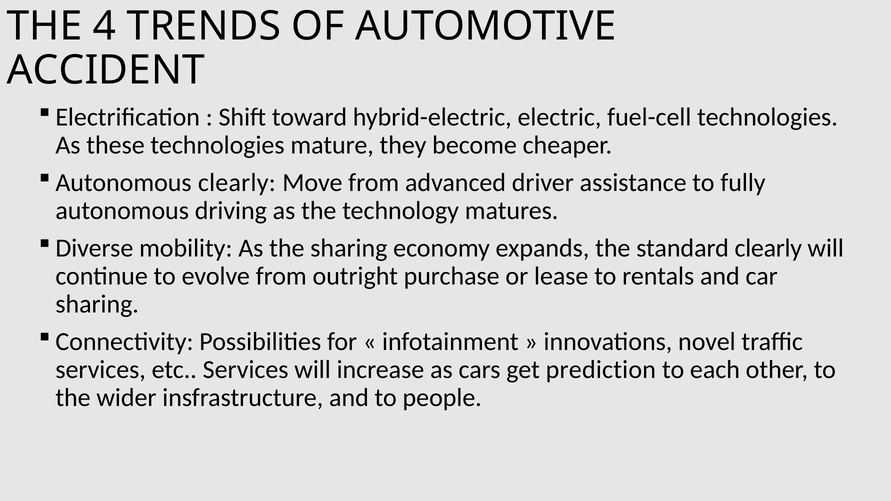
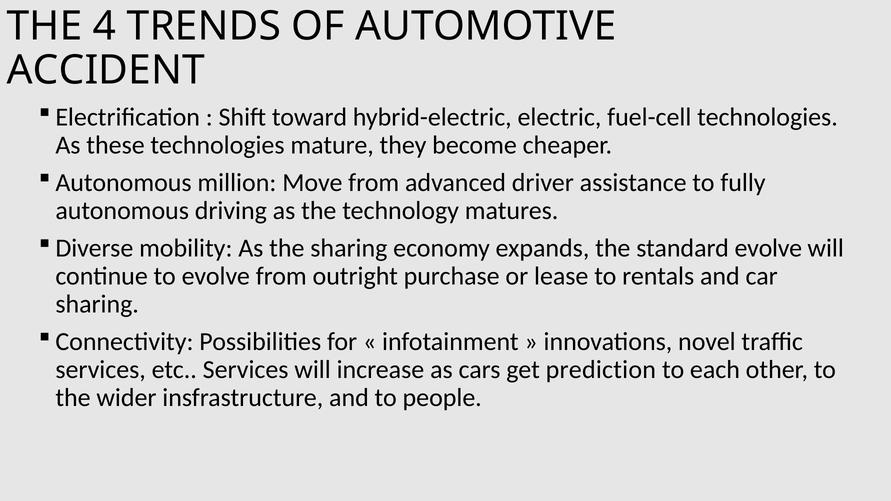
Autonomous clearly: clearly -> million
standard clearly: clearly -> evolve
